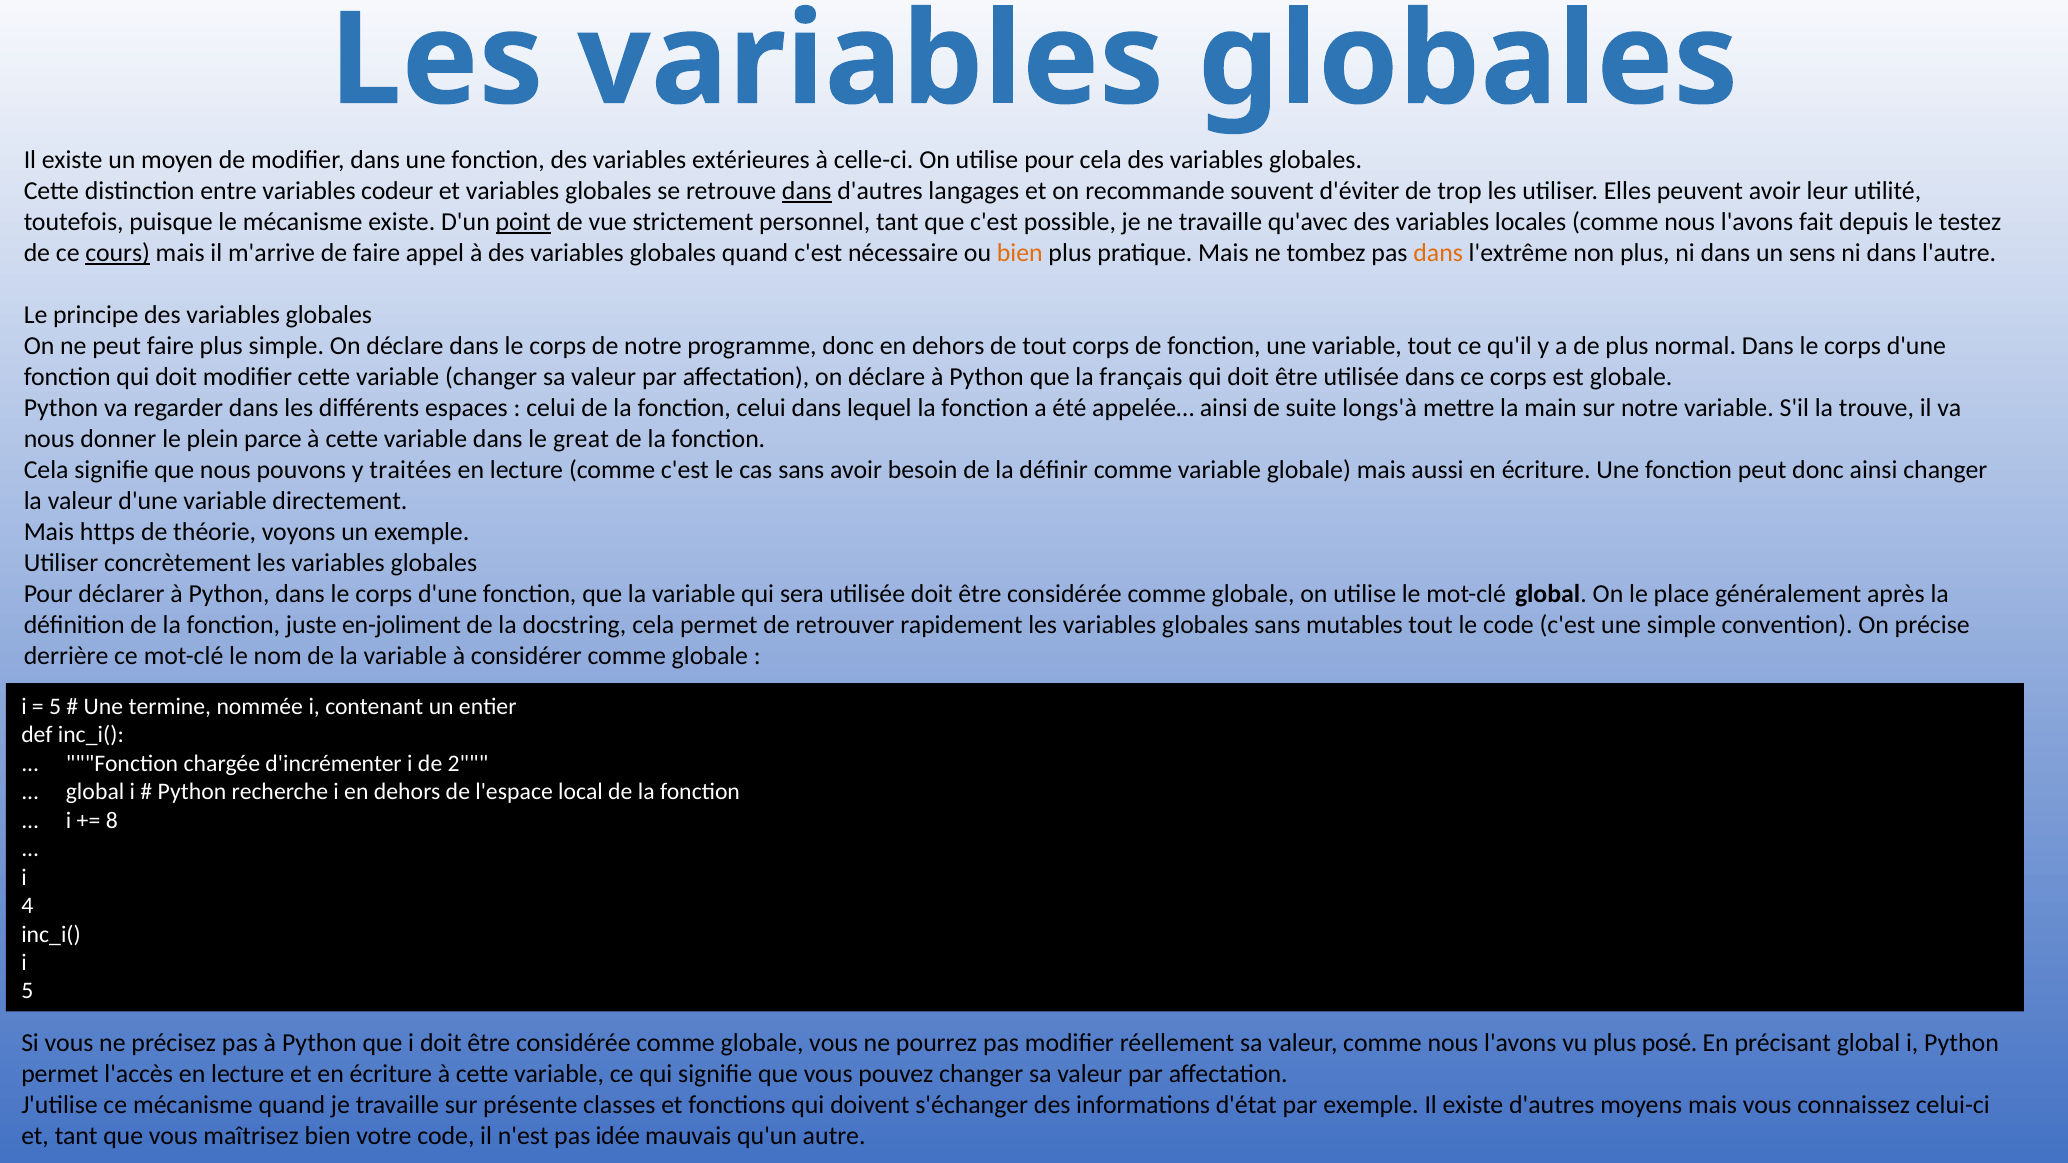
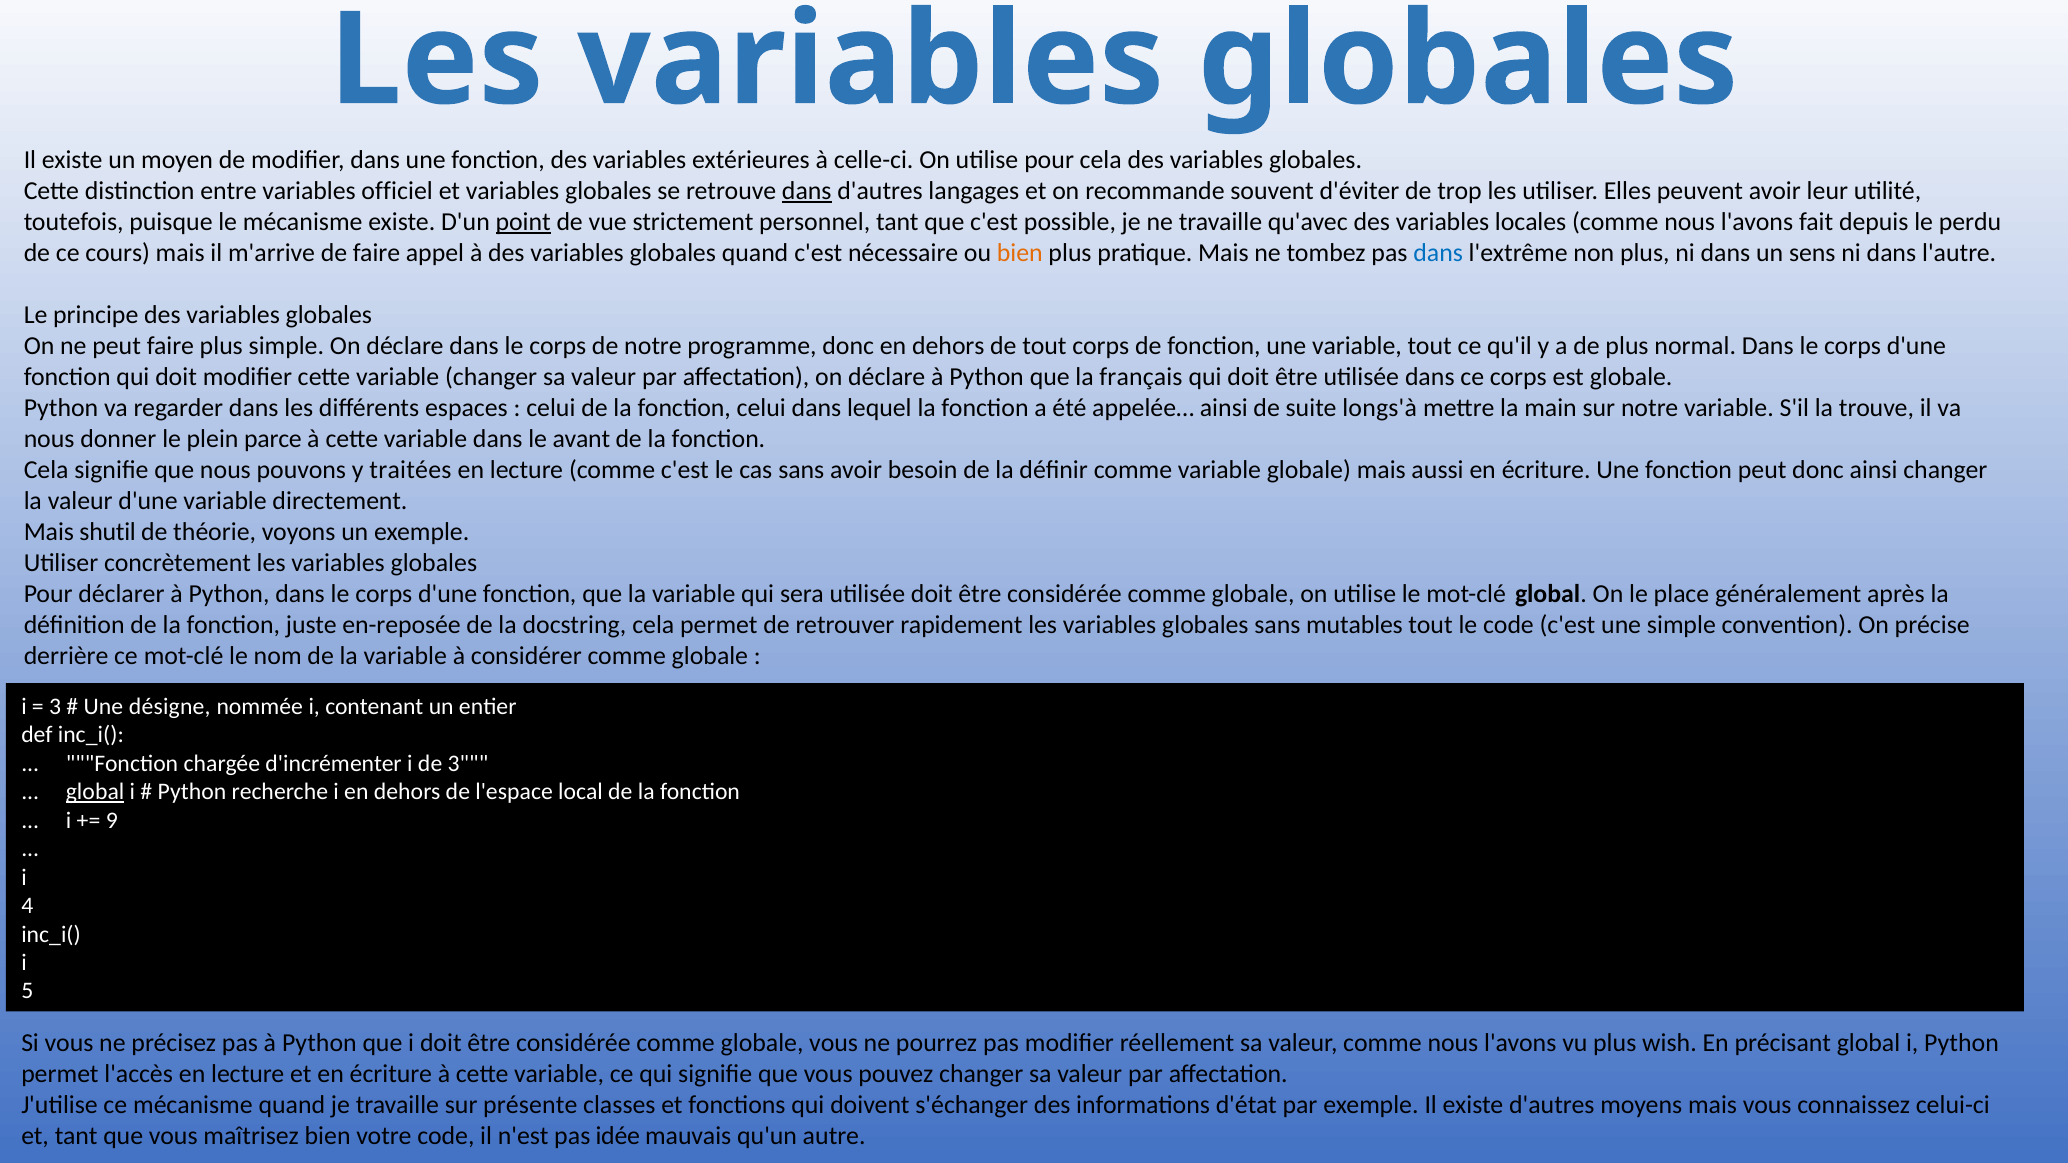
codeur: codeur -> officiel
testez: testez -> perdu
cours underline: present -> none
dans at (1438, 253) colour: orange -> blue
great: great -> avant
https: https -> shutil
en-joliment: en-joliment -> en-reposée
5 at (55, 707): 5 -> 3
termine: termine -> désigne
de 2: 2 -> 3
global at (95, 792) underline: none -> present
8: 8 -> 9
posé: posé -> wish
